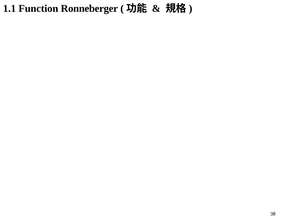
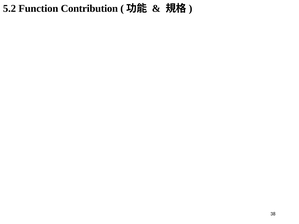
1.1: 1.1 -> 5.2
Ronneberger: Ronneberger -> Contribution
